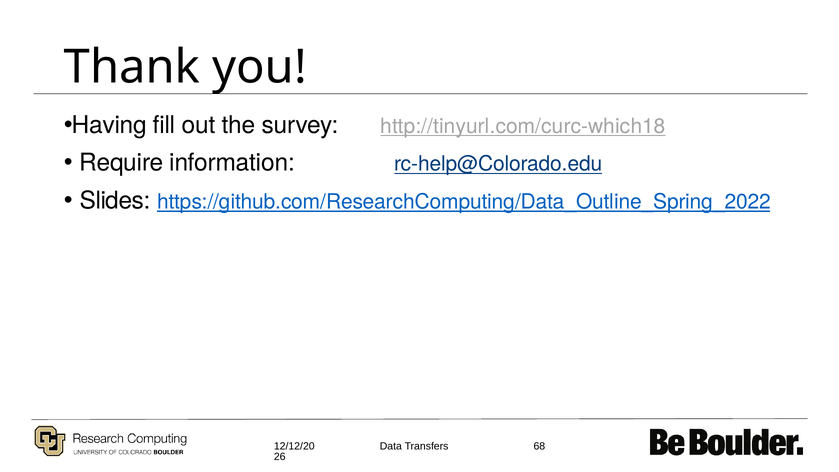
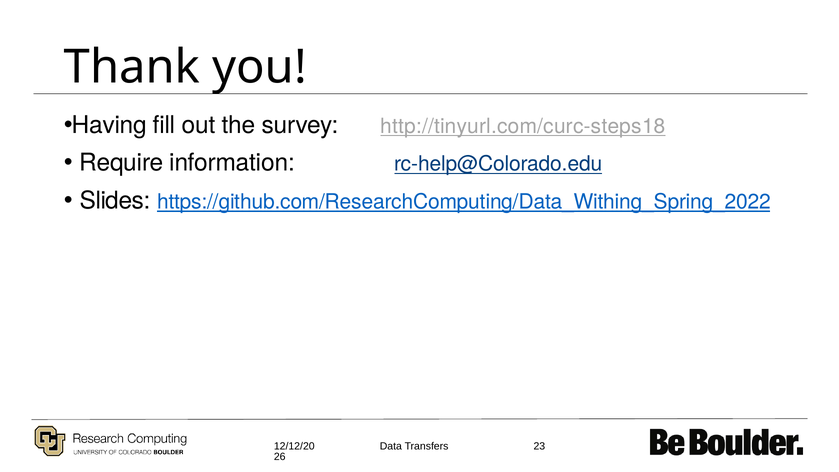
http://tinyurl.com/curc-which18: http://tinyurl.com/curc-which18 -> http://tinyurl.com/curc-steps18
https://github.com/ResearchComputing/Data_Outline_Spring_2022: https://github.com/ResearchComputing/Data_Outline_Spring_2022 -> https://github.com/ResearchComputing/Data_Withing_Spring_2022
68: 68 -> 23
